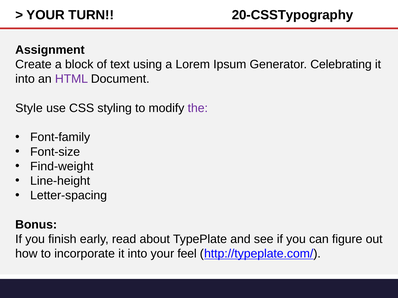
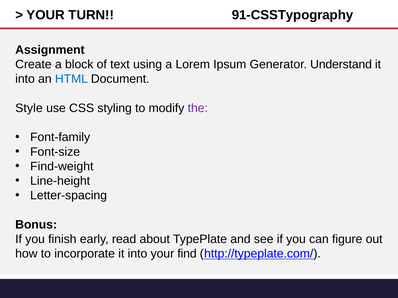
20-CSSTypography: 20-CSSTypography -> 91-CSSTypography
Celebrating: Celebrating -> Understand
HTML colour: purple -> blue
feel: feel -> find
